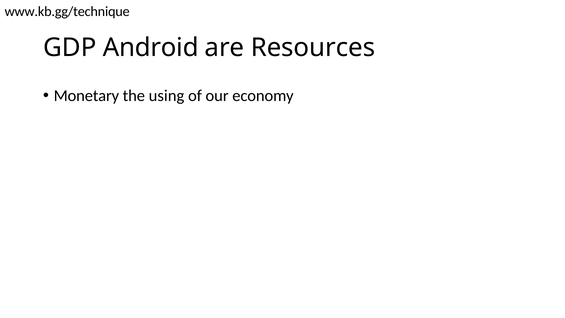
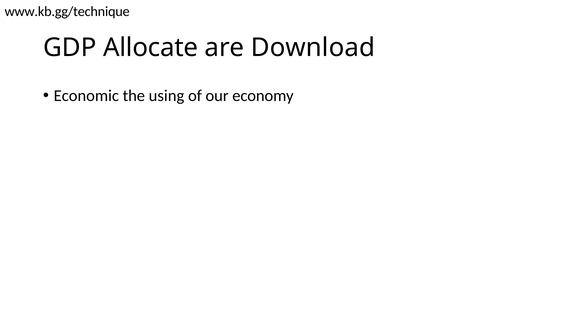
Android: Android -> Allocate
Resources: Resources -> Download
Monetary: Monetary -> Economic
